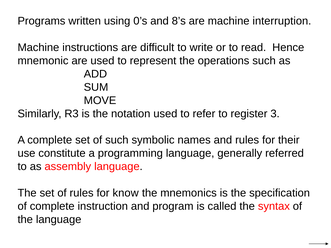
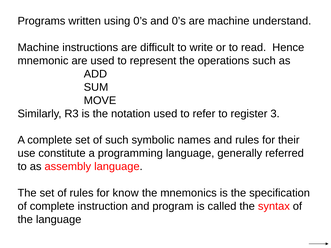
and 8’s: 8’s -> 0’s
interruption: interruption -> understand
